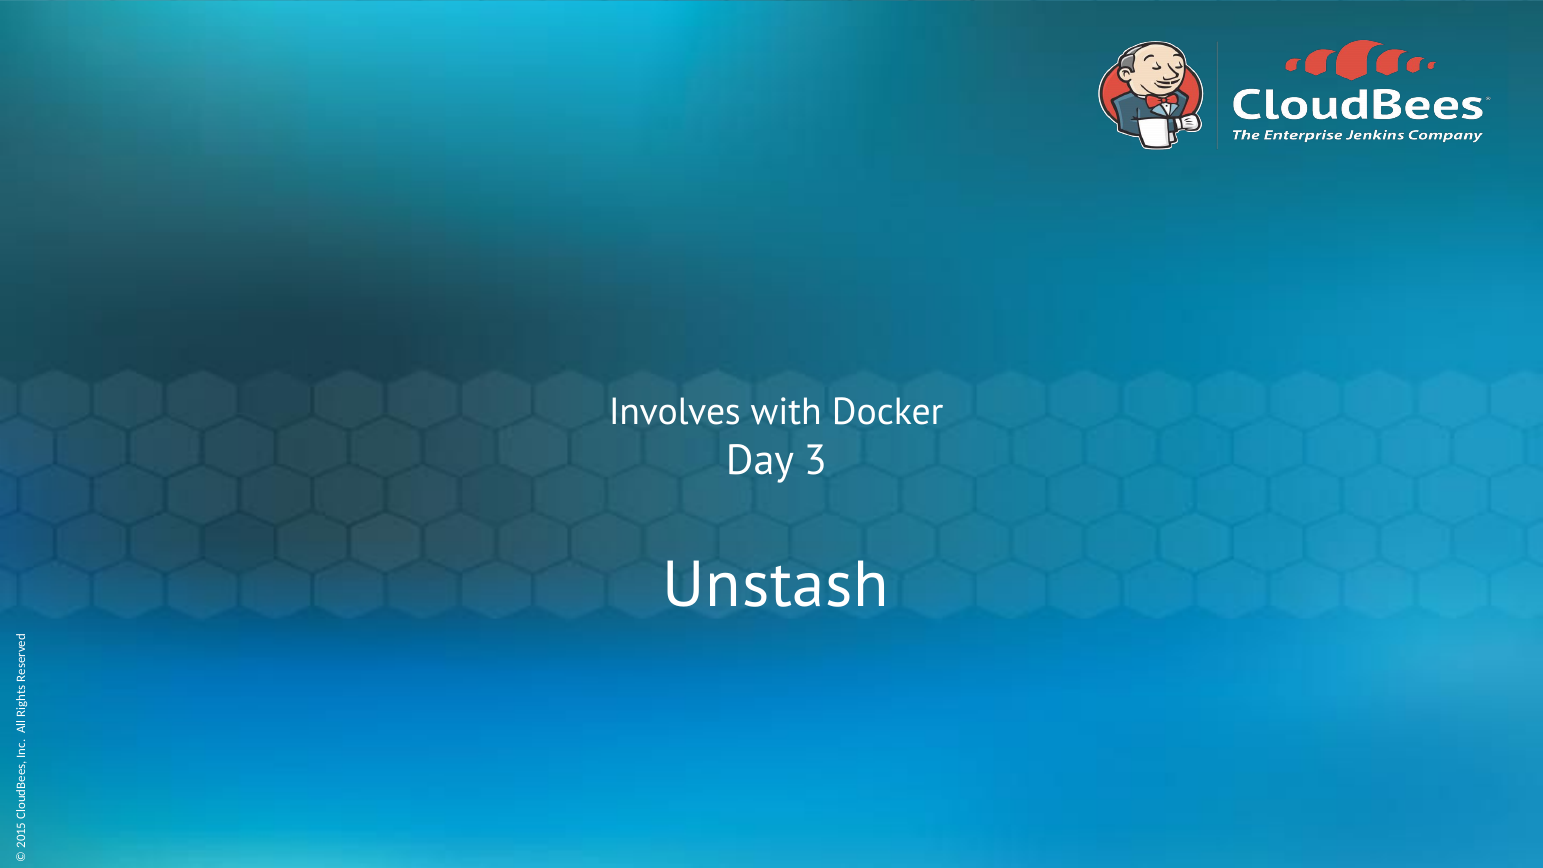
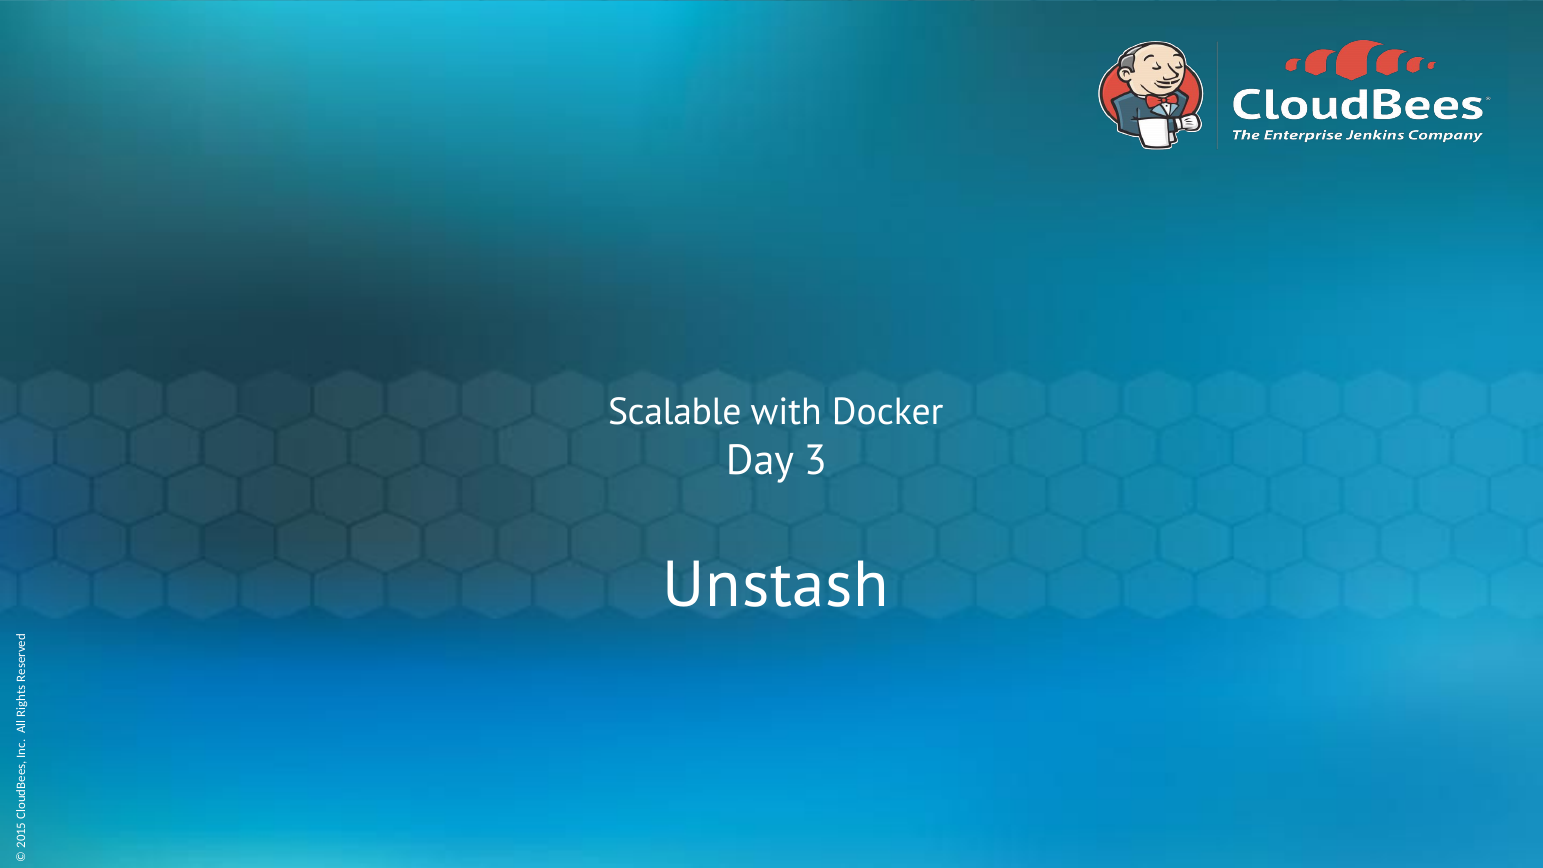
Involves: Involves -> Scalable
